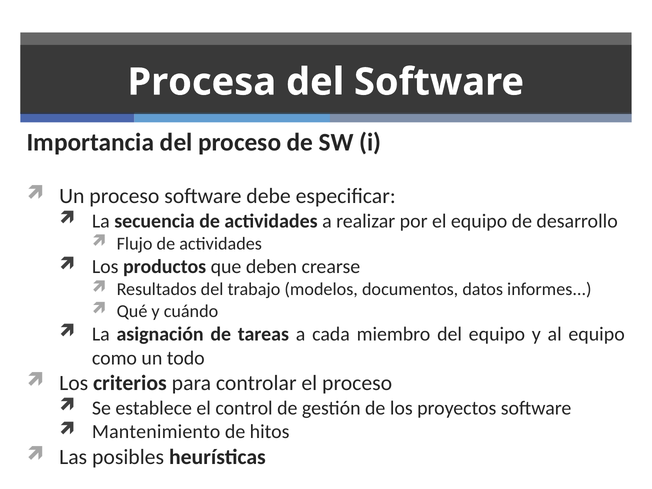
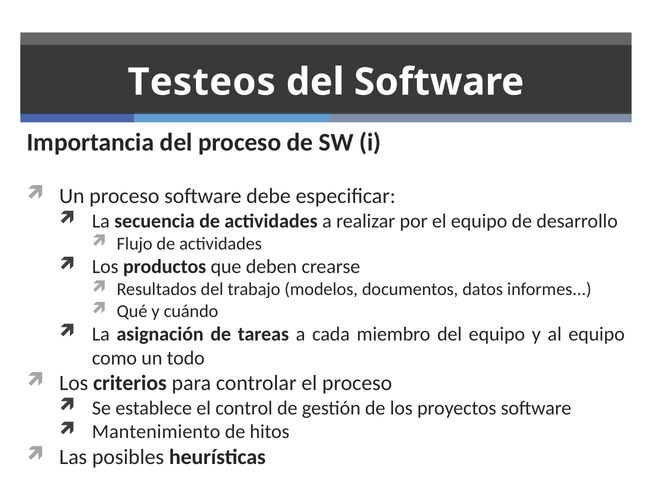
Procesa: Procesa -> Testeos
